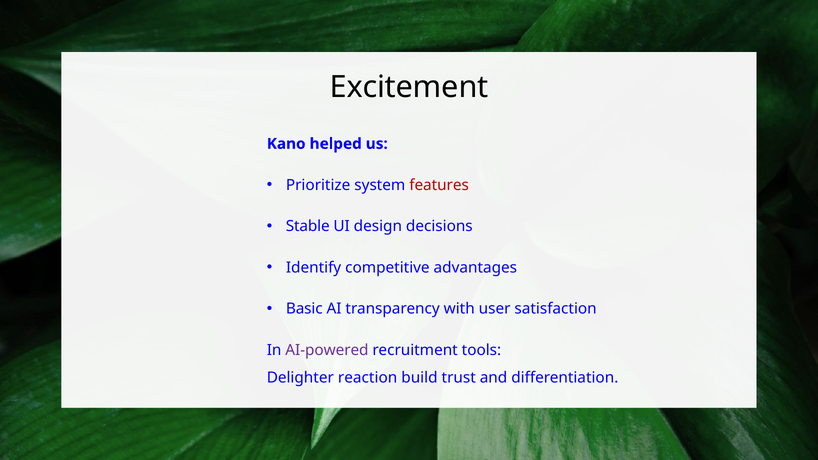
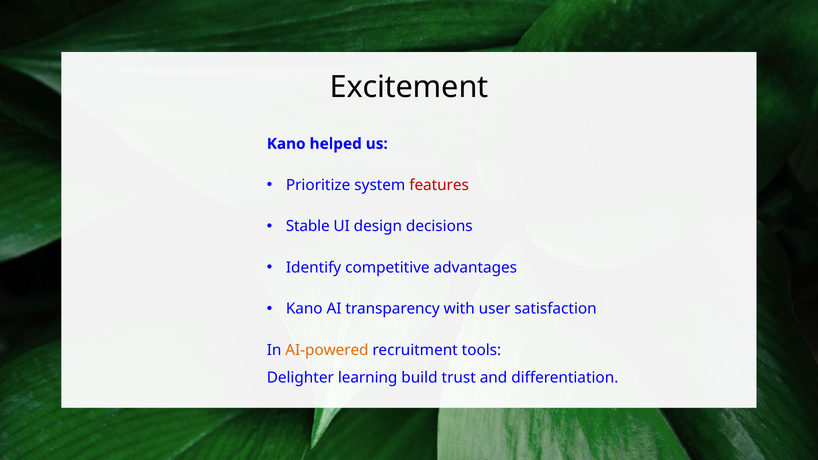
Basic at (304, 309): Basic -> Kano
AI-powered colour: purple -> orange
reaction: reaction -> learning
